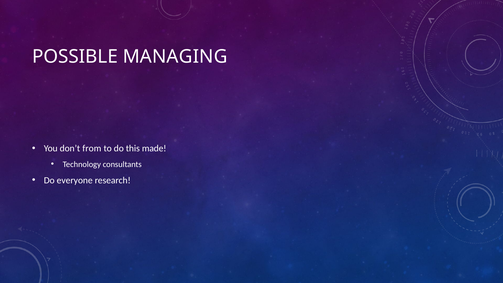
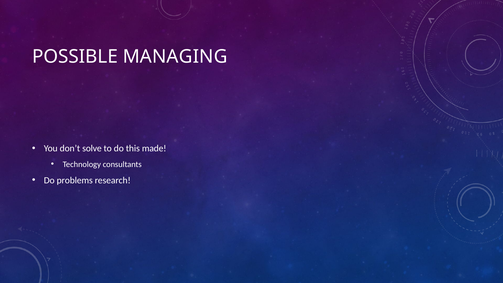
from: from -> solve
everyone: everyone -> problems
